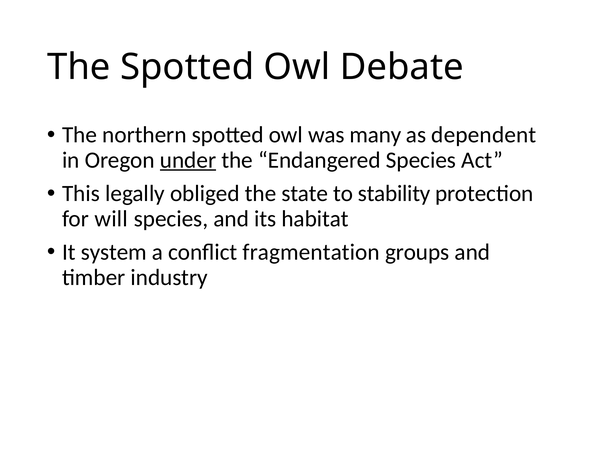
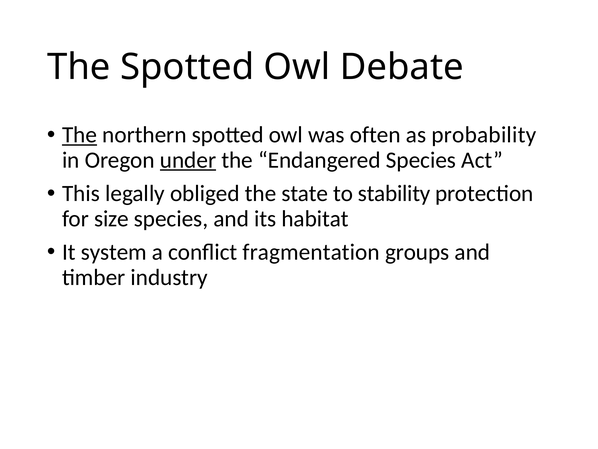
The at (80, 135) underline: none -> present
many: many -> often
dependent: dependent -> probability
will: will -> size
